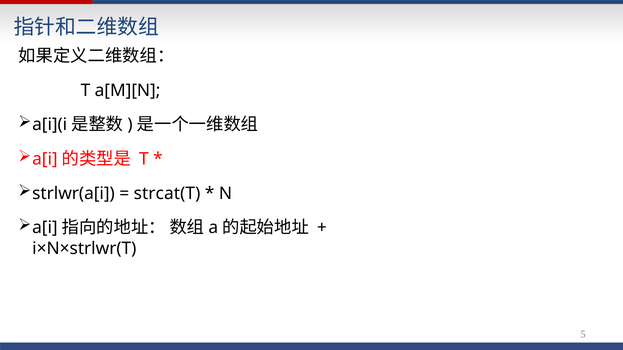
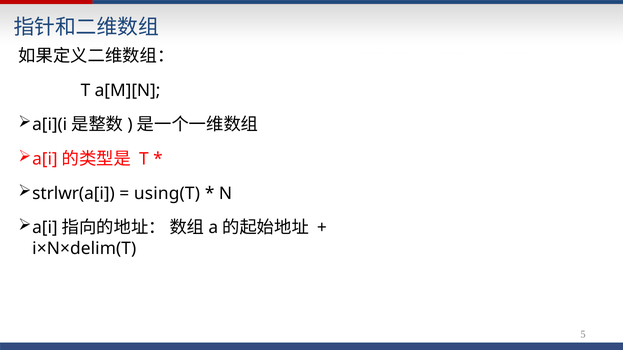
strcat(T: strcat(T -> using(T
i×N×strlwr(T: i×N×strlwr(T -> i×N×delim(T
